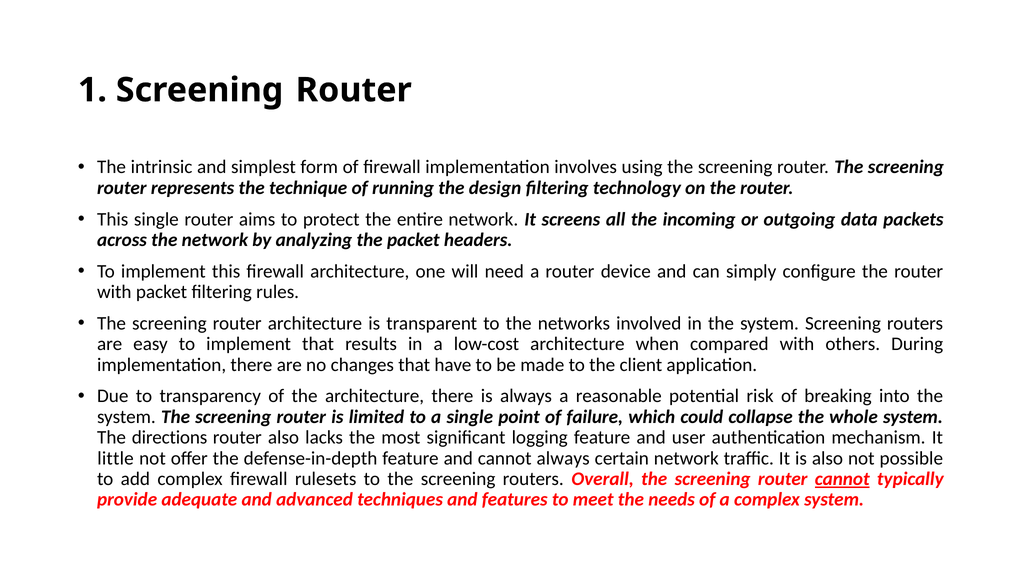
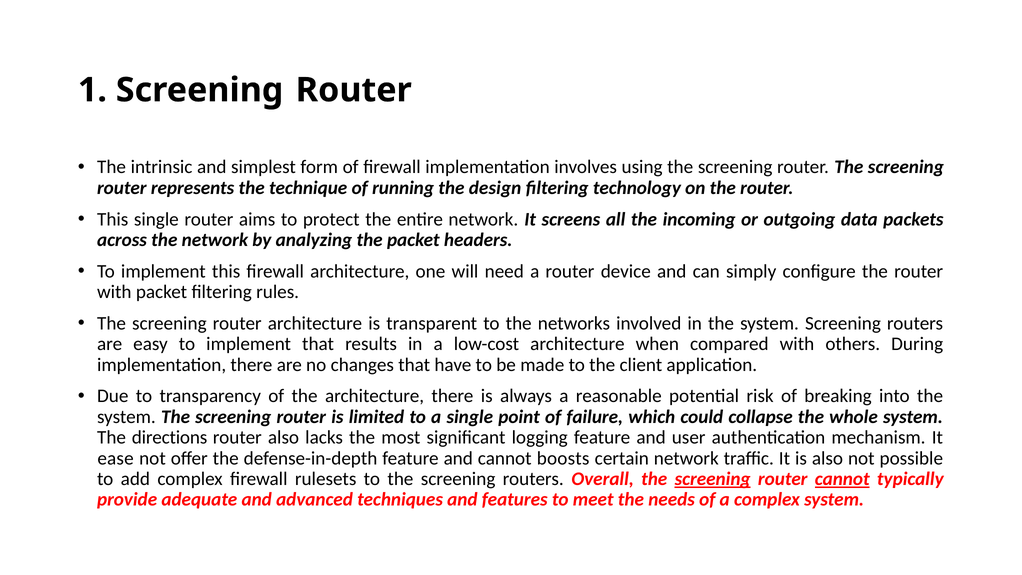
little: little -> ease
cannot always: always -> boosts
screening at (713, 479) underline: none -> present
